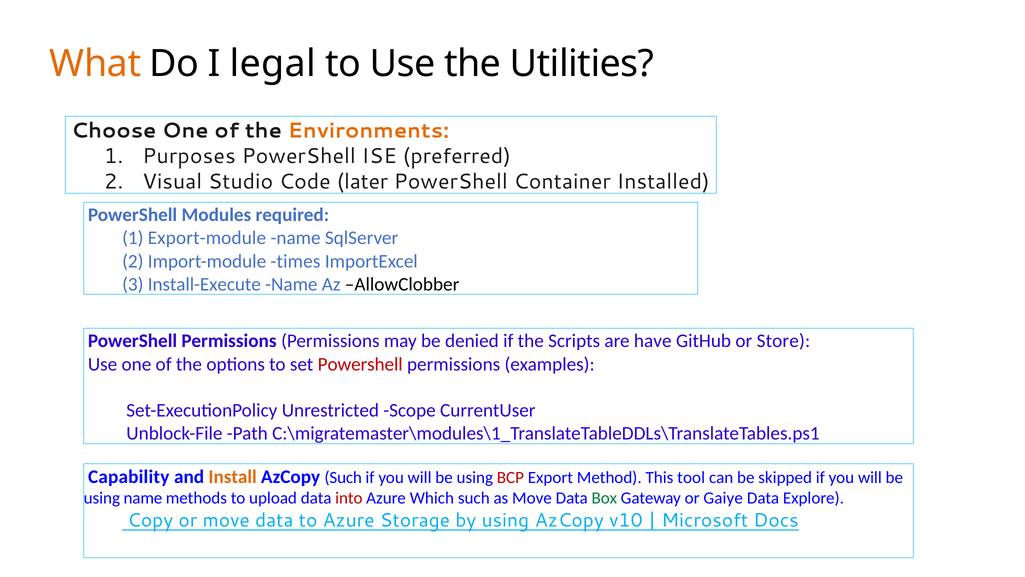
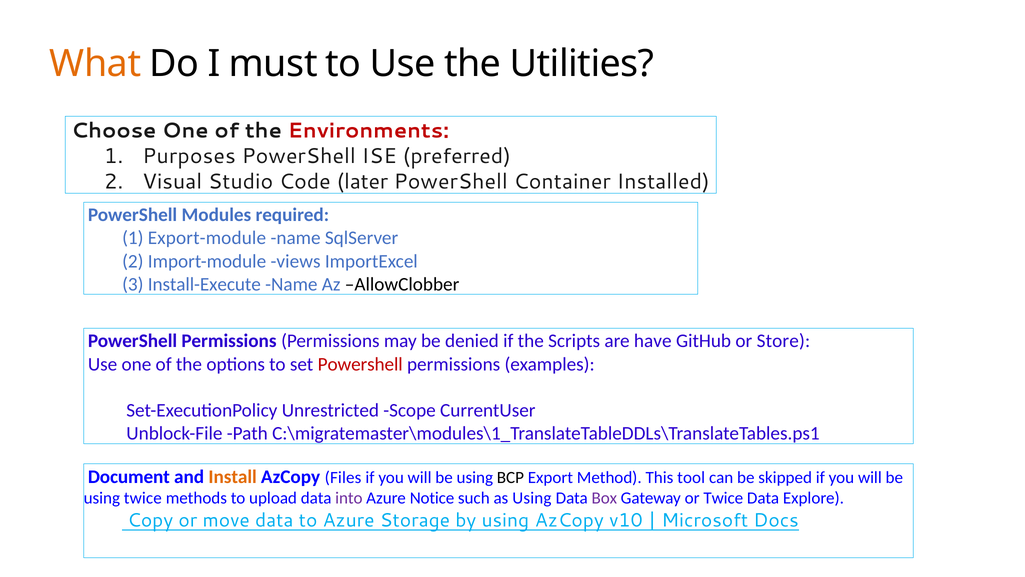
legal: legal -> must
Environments colour: orange -> red
times: times -> views
Capability: Capability -> Document
AzCopy Such: Such -> Files
BCP colour: red -> black
using name: name -> twice
into colour: red -> purple
Which: Which -> Notice
as Move: Move -> Using
Box colour: green -> purple
or Gaiye: Gaiye -> Twice
